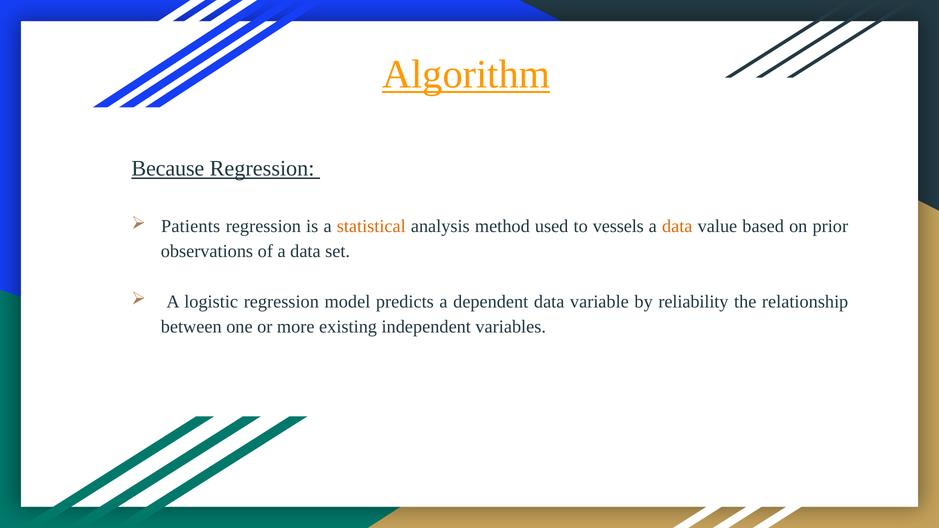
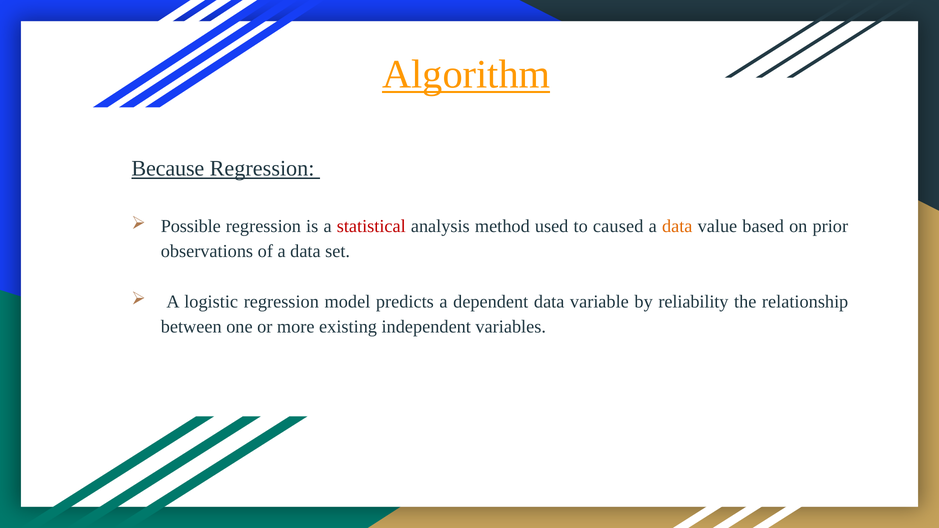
Patients: Patients -> Possible
statistical colour: orange -> red
vessels: vessels -> caused
